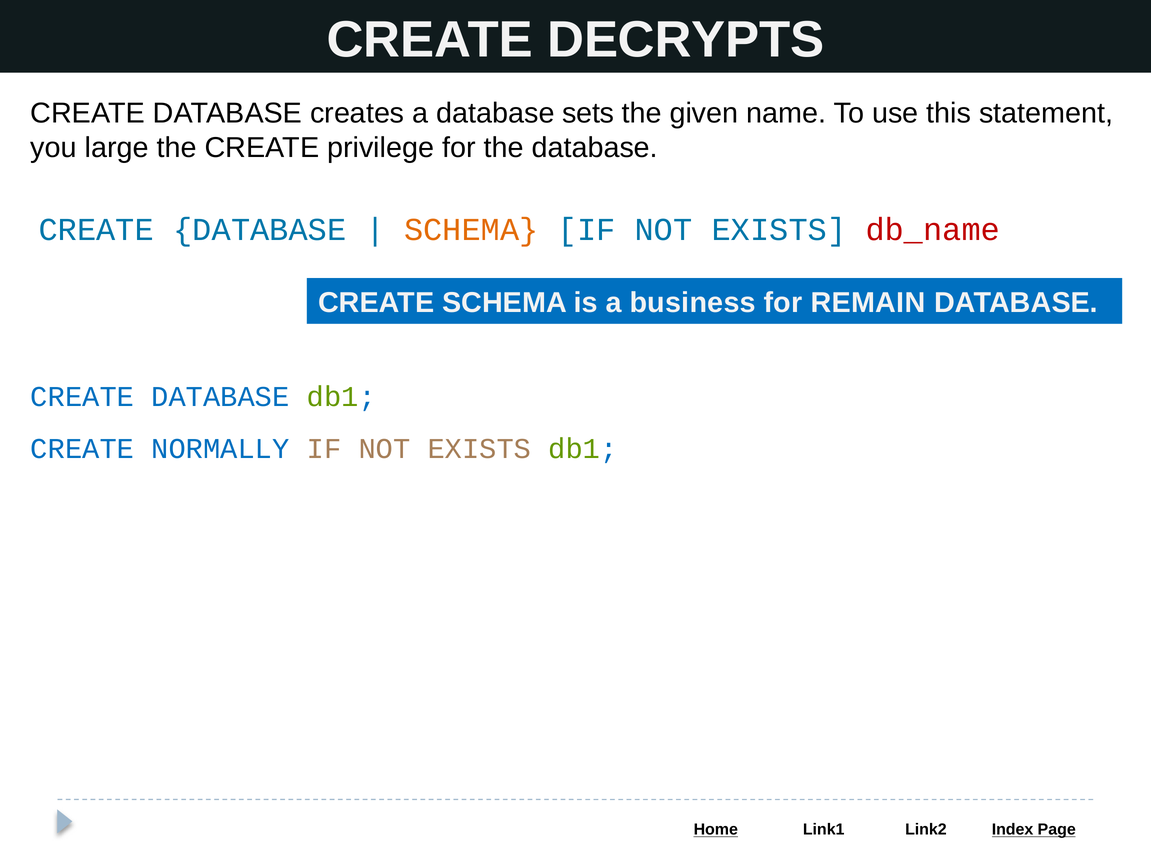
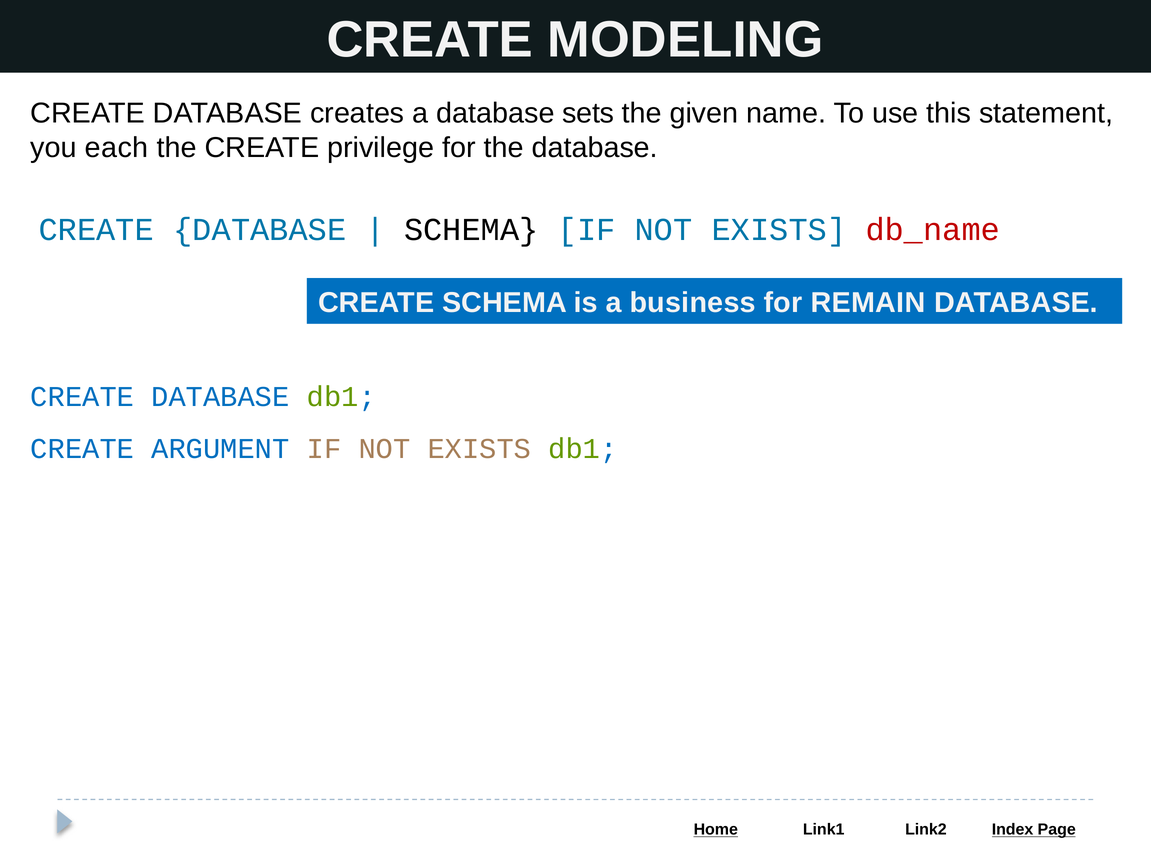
DECRYPTS: DECRYPTS -> MODELING
large: large -> each
SCHEMA at (471, 230) colour: orange -> black
NORMALLY: NORMALLY -> ARGUMENT
